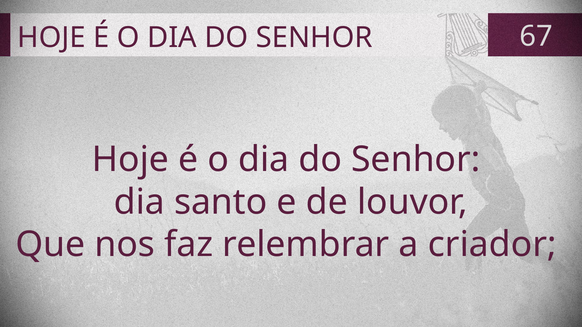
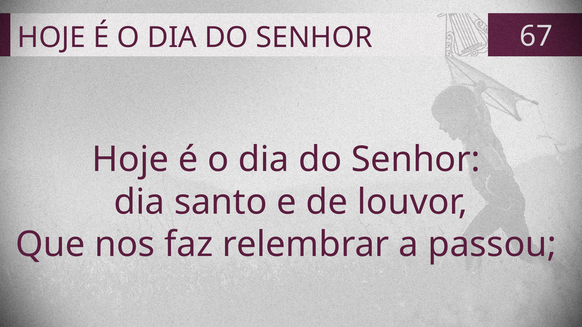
criador: criador -> passou
